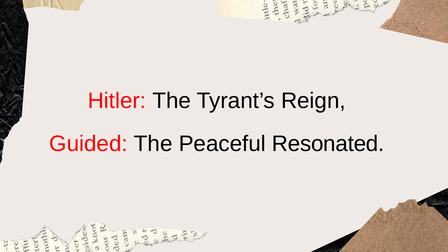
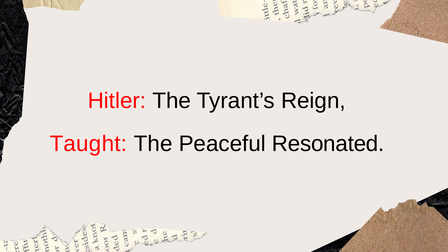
Guided: Guided -> Taught
